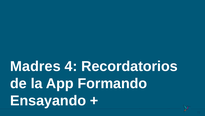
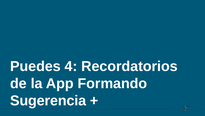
Madres: Madres -> Puedes
Ensayando: Ensayando -> Sugerencia
